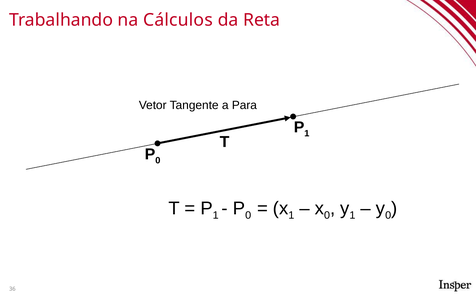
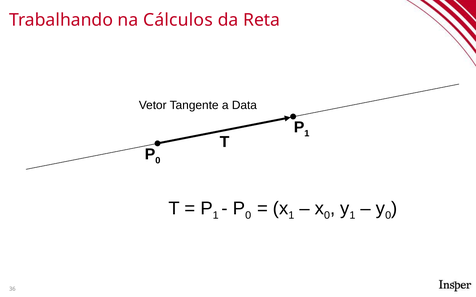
Para: Para -> Data
